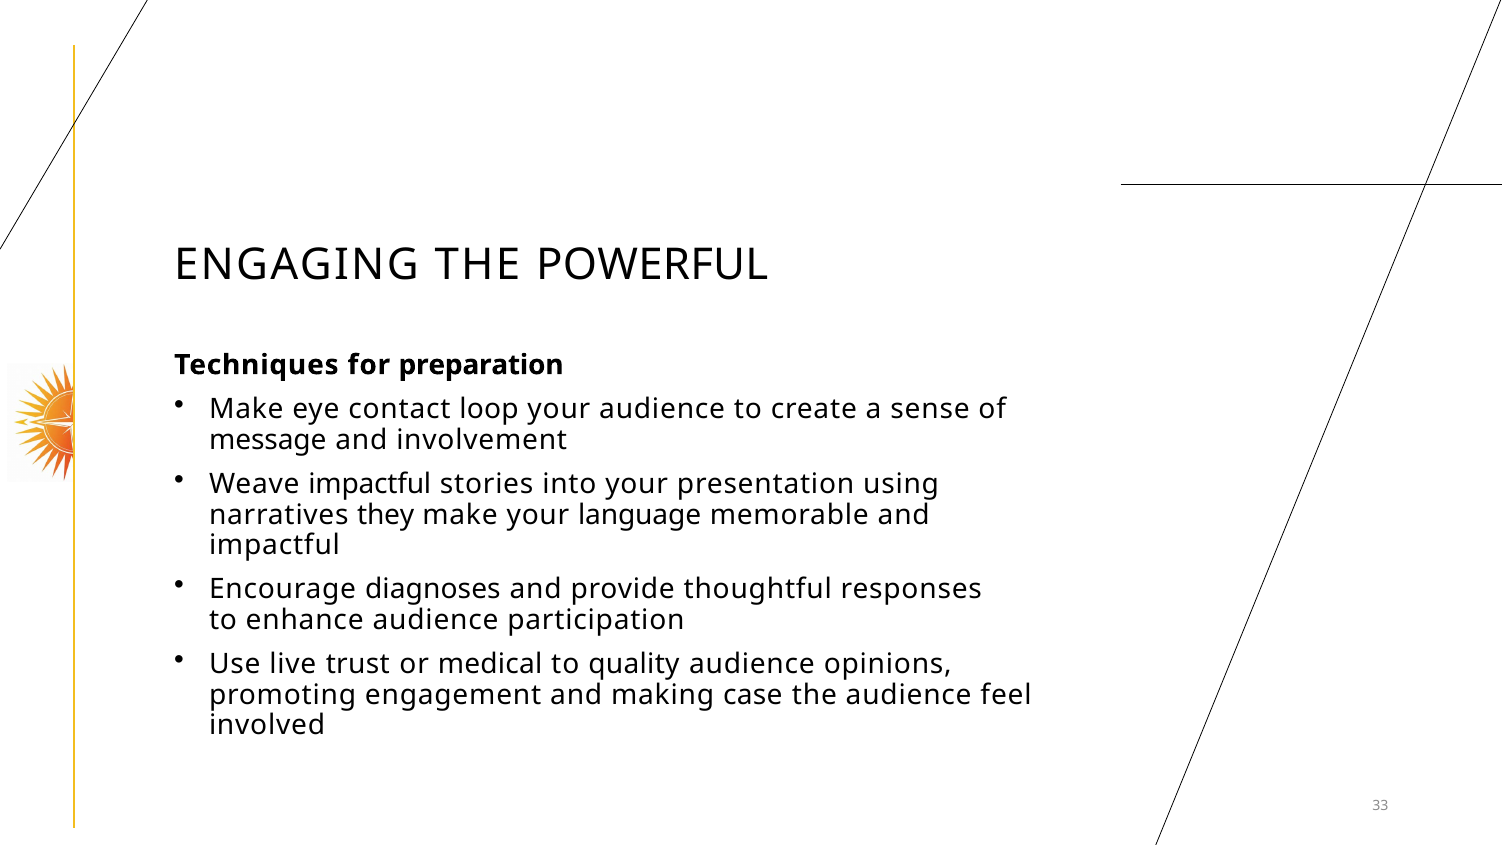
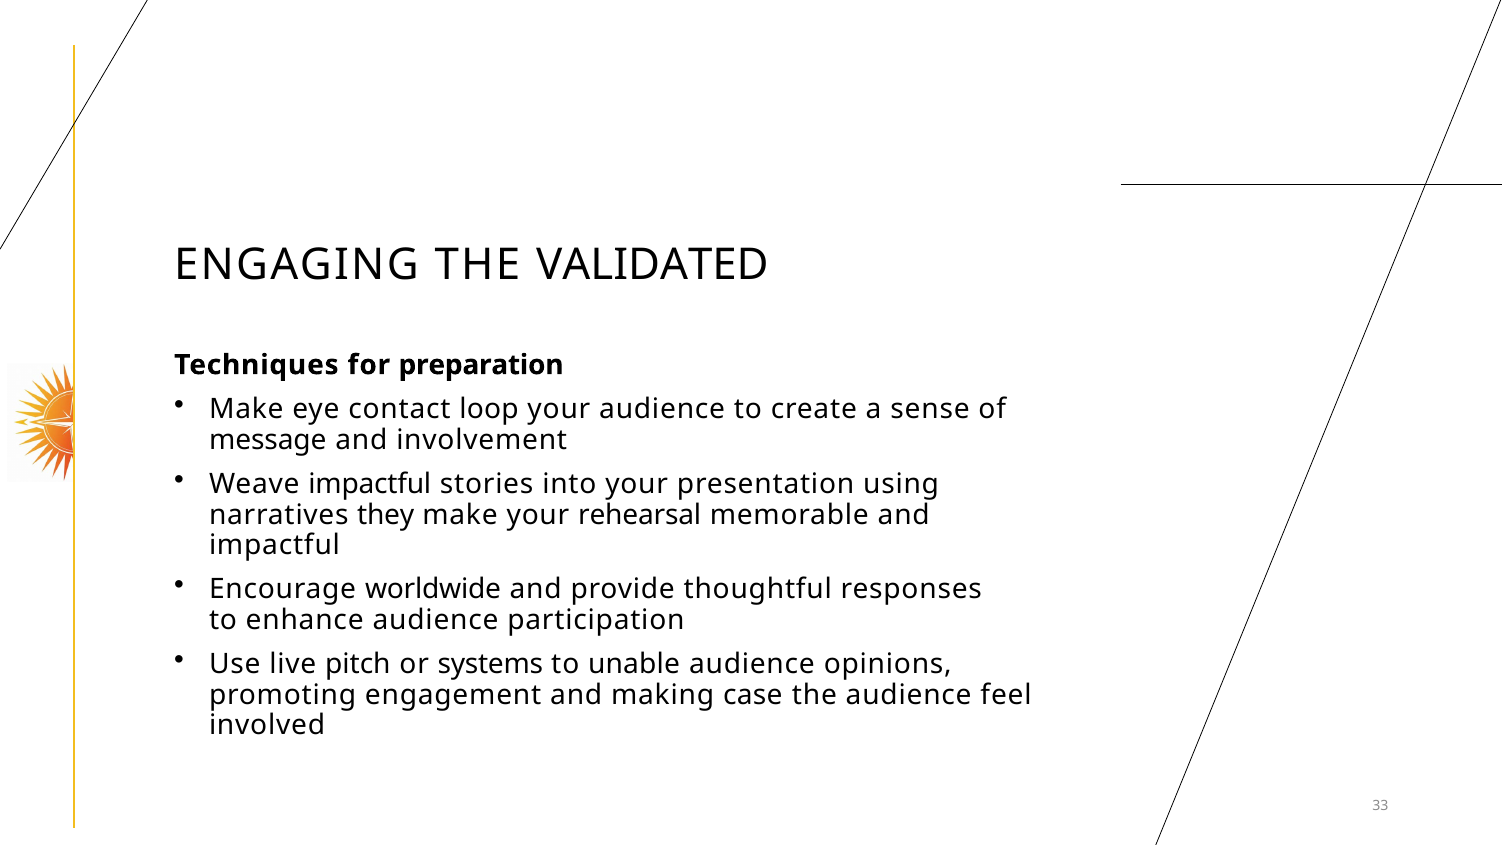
POWERFUL: POWERFUL -> VALIDATED
language: language -> rehearsal
diagnoses: diagnoses -> worldwide
trust: trust -> pitch
medical: medical -> systems
quality: quality -> unable
